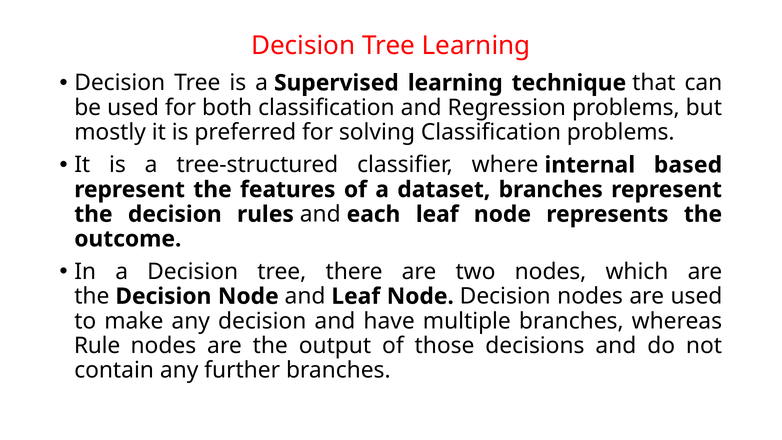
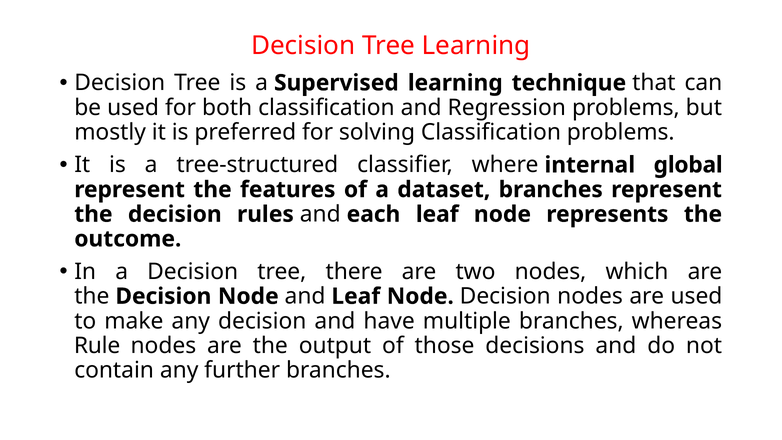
based: based -> global
